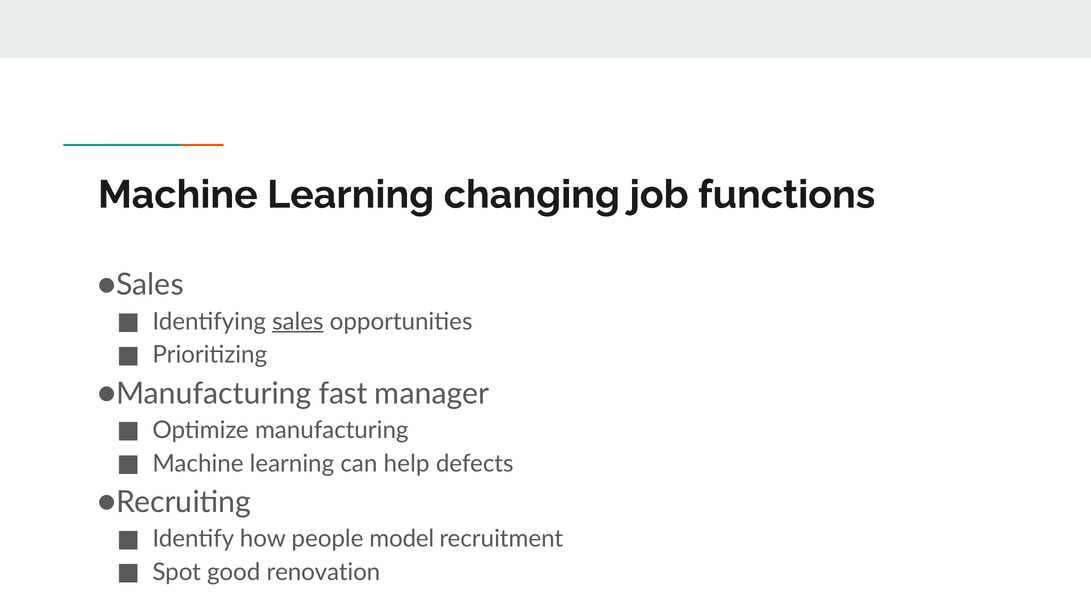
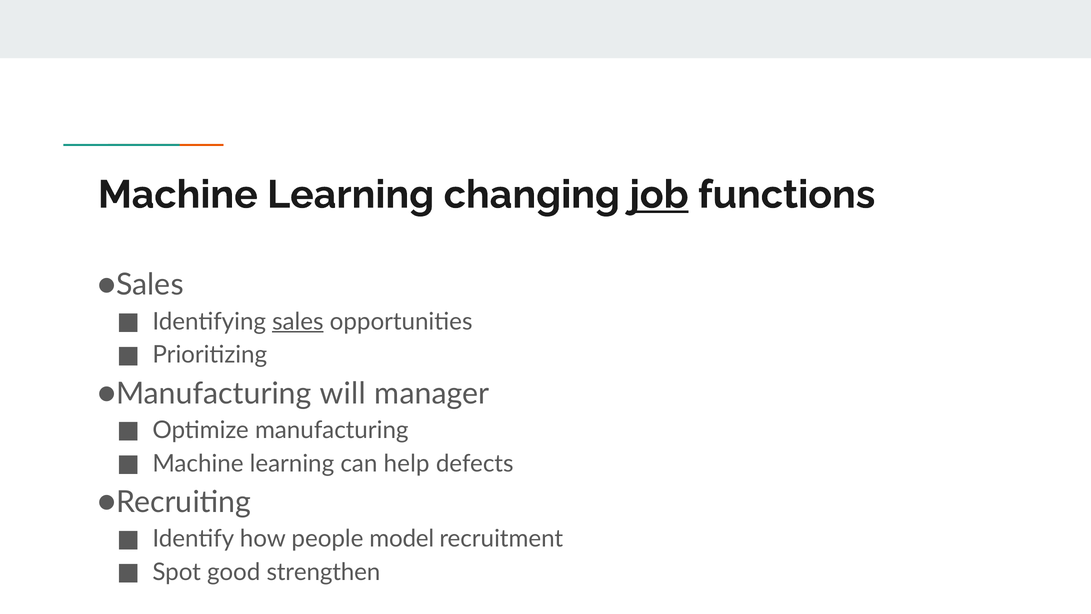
job underline: none -> present
fast: fast -> will
renovation: renovation -> strengthen
